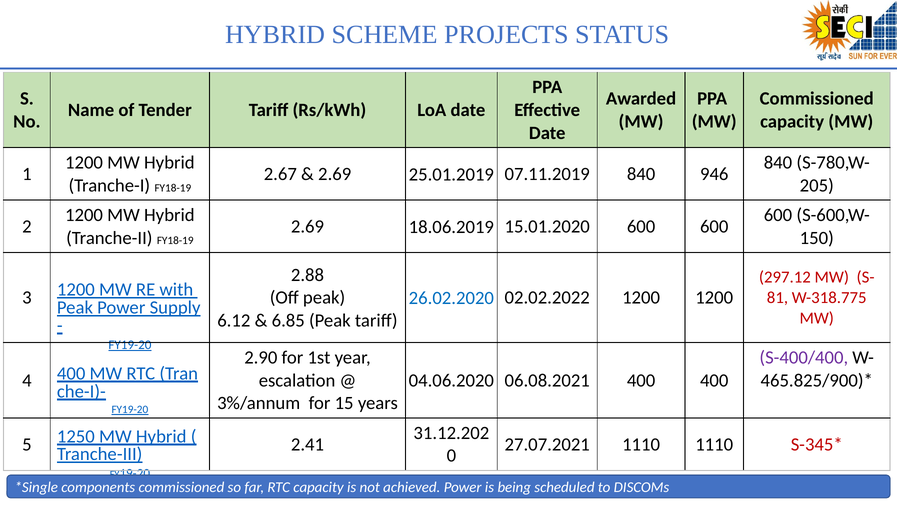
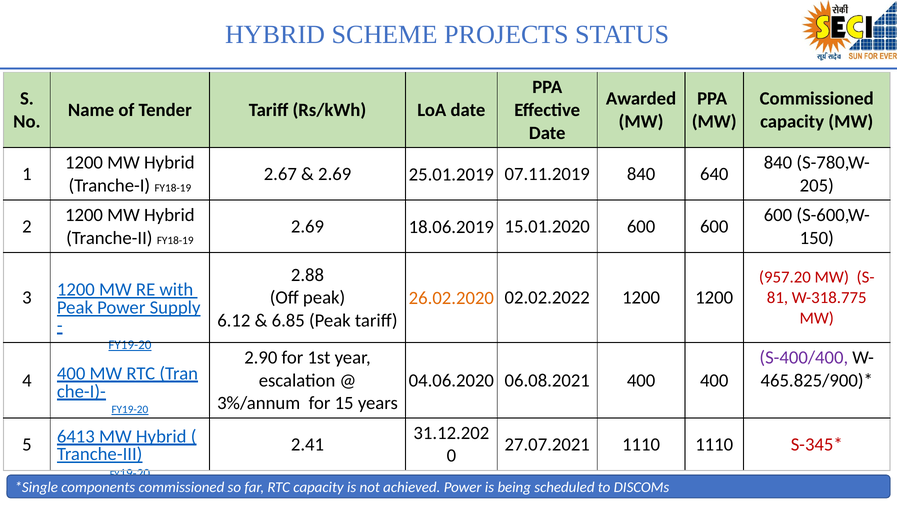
946: 946 -> 640
297.12: 297.12 -> 957.20
26.02.2020 colour: blue -> orange
1250: 1250 -> 6413
